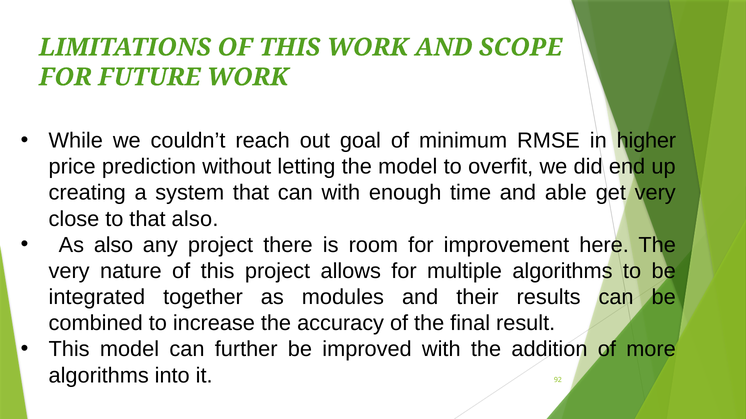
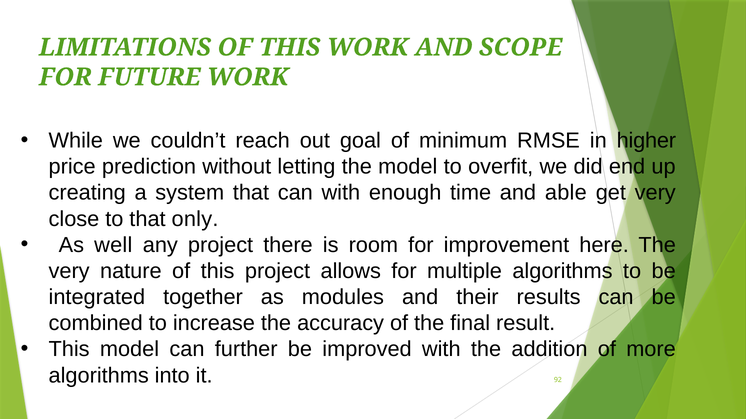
that also: also -> only
As also: also -> well
